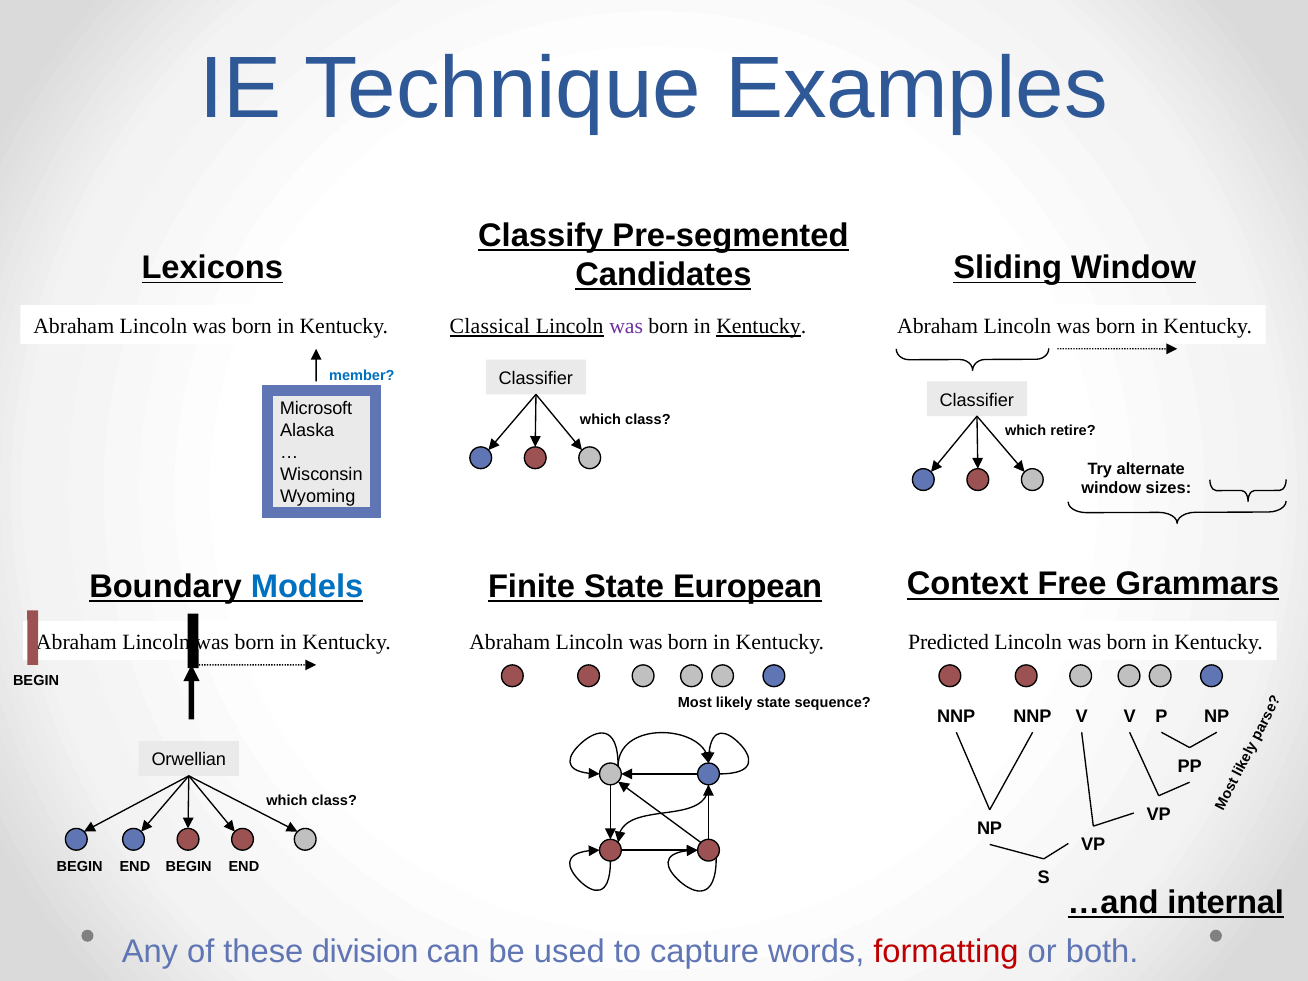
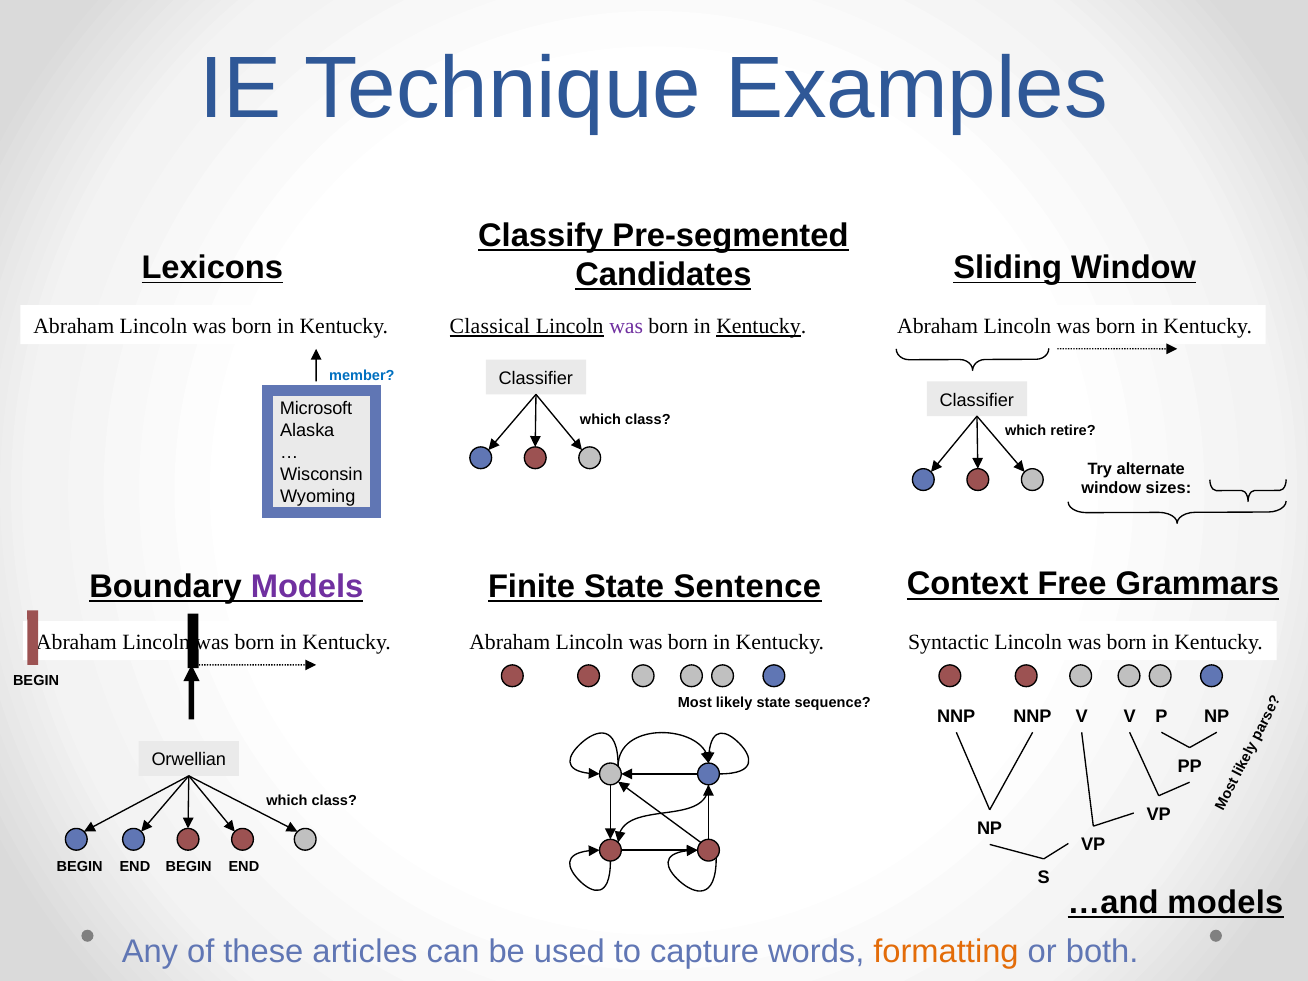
Models at (307, 586) colour: blue -> purple
European: European -> Sentence
Predicted: Predicted -> Syntactic
…and internal: internal -> models
division: division -> articles
formatting colour: red -> orange
